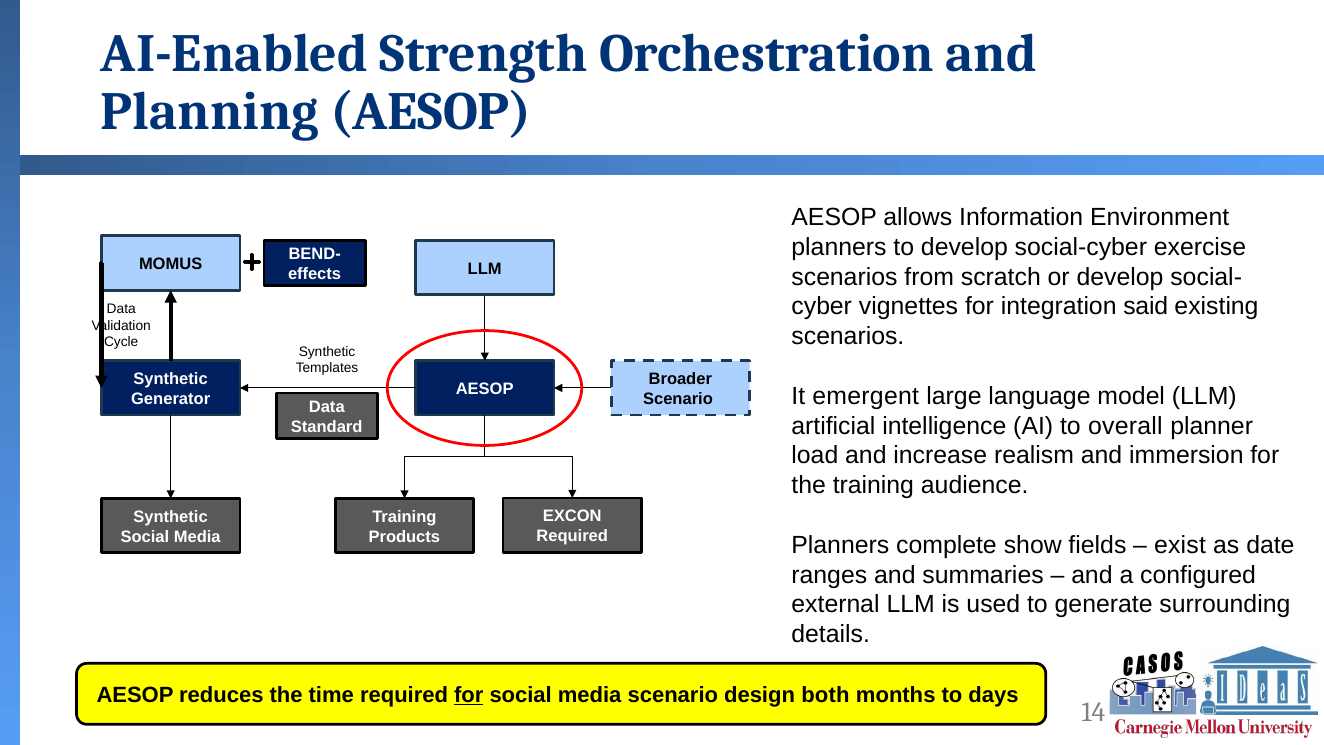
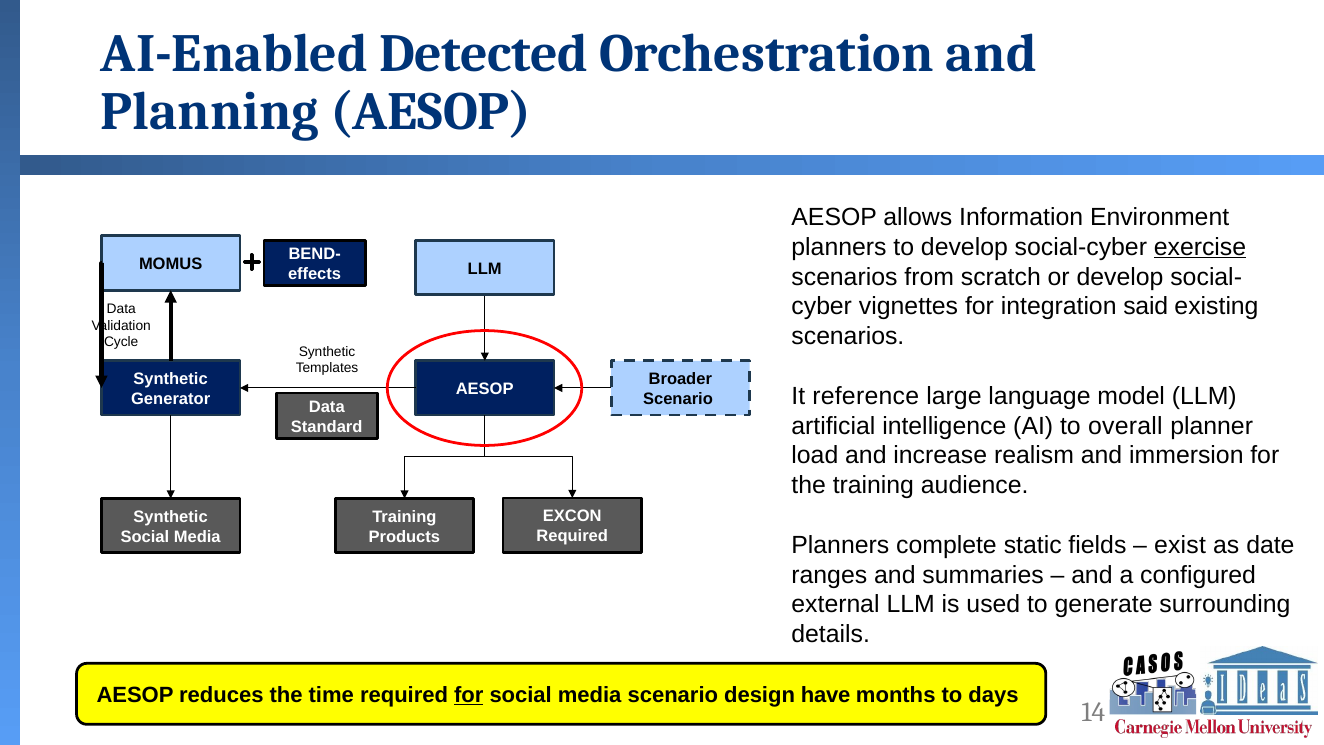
Strength: Strength -> Detected
exercise underline: none -> present
emergent: emergent -> reference
show: show -> static
both: both -> have
